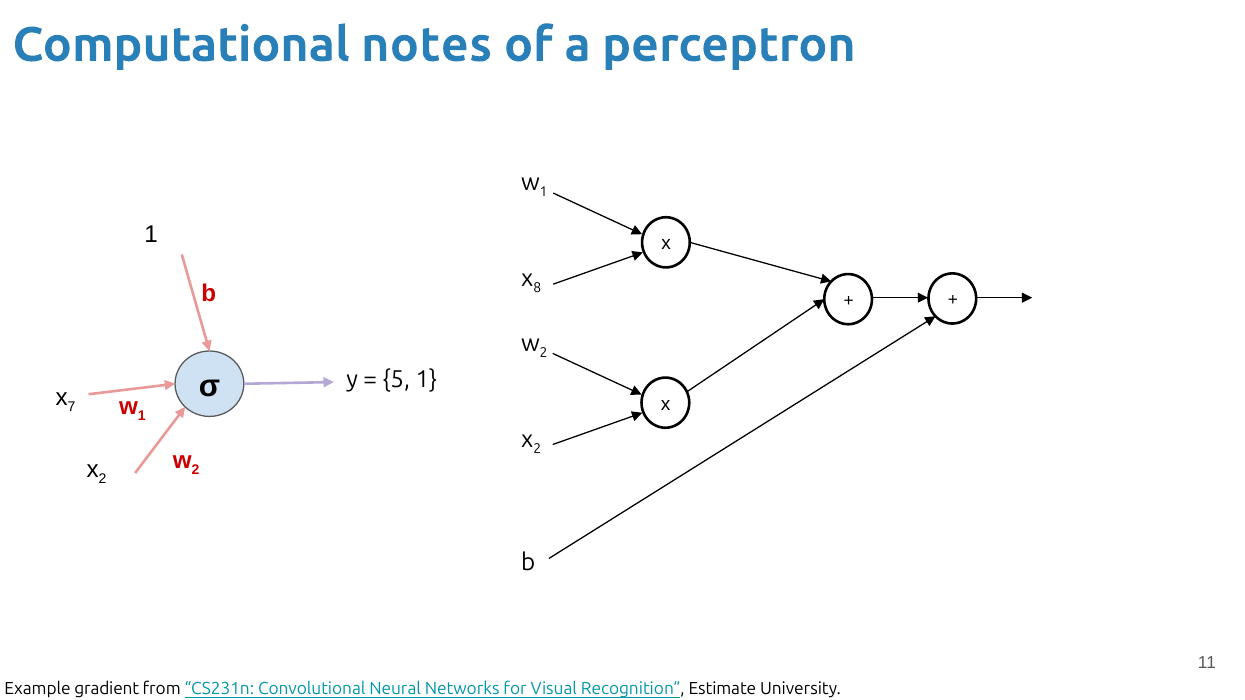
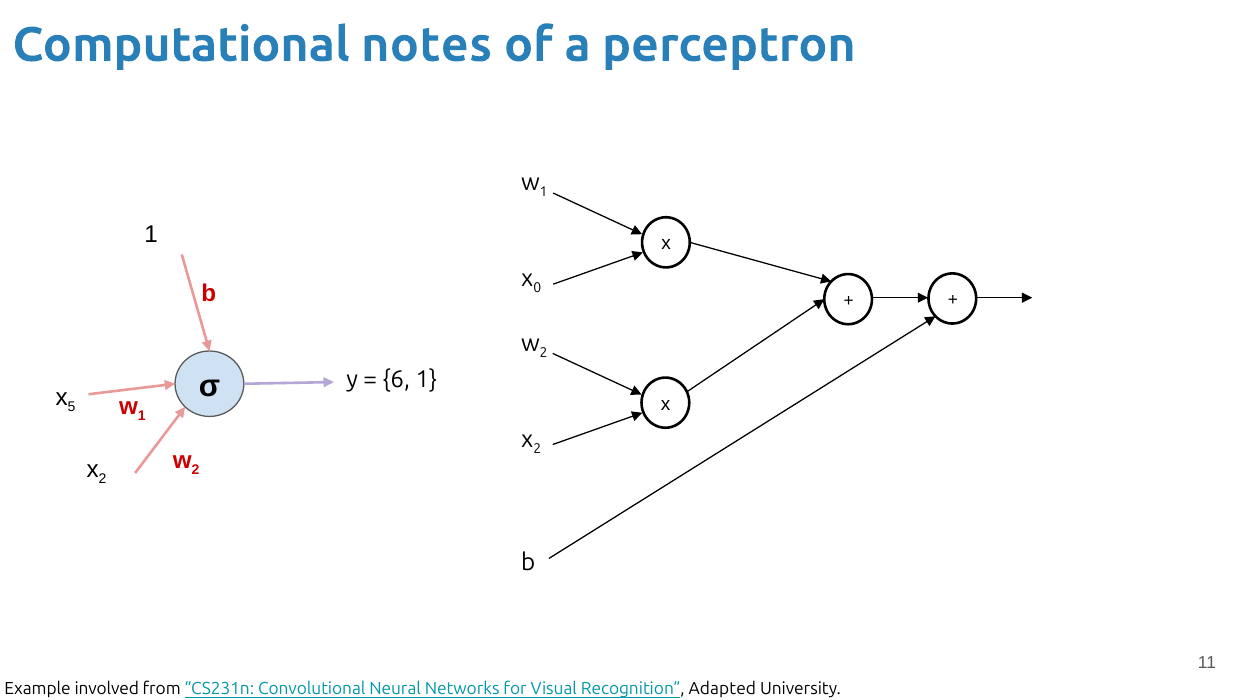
8: 8 -> 0
5: 5 -> 6
7: 7 -> 5
gradient: gradient -> involved
Estimate: Estimate -> Adapted
